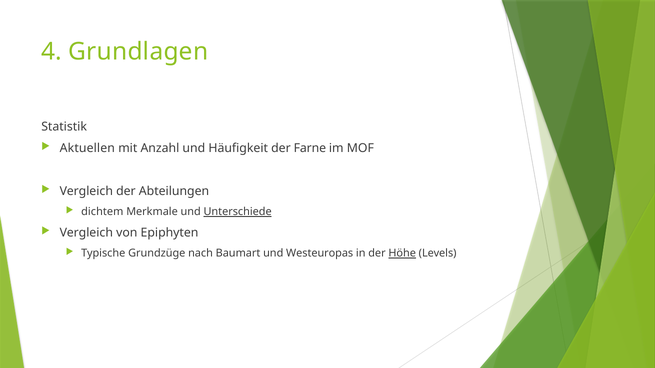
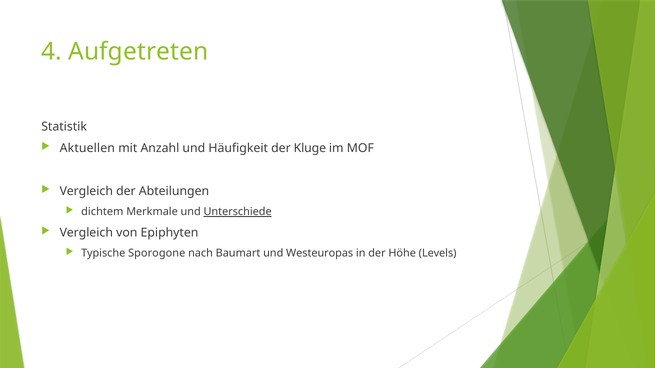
Grundlagen: Grundlagen -> Aufgetreten
Farne: Farne -> Kluge
Grundzüge: Grundzüge -> Sporogone
Höhe underline: present -> none
